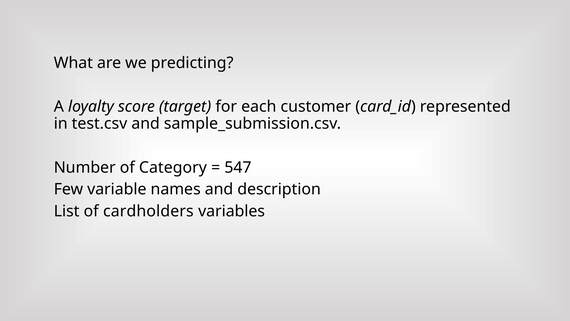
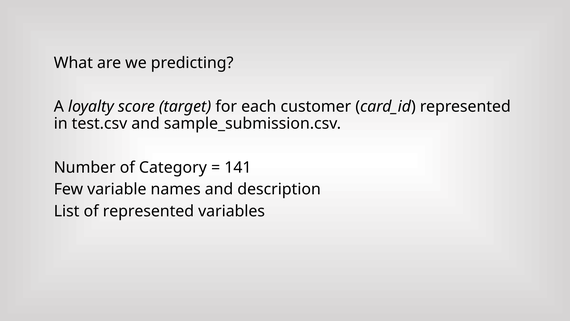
547: 547 -> 141
of cardholders: cardholders -> represented
